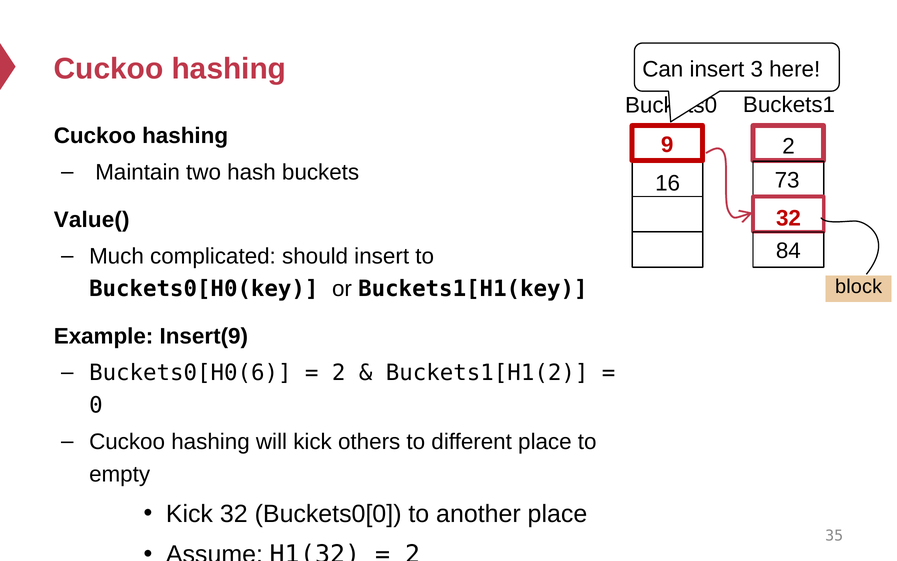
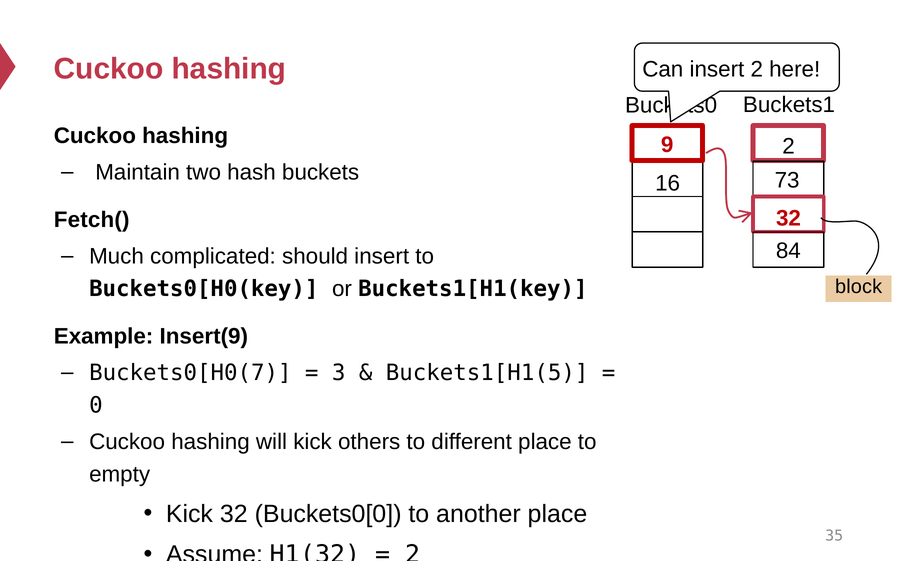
insert 3: 3 -> 2
Value(: Value( -> Fetch(
Buckets0[H0(6: Buckets0[H0(6 -> Buckets0[H0(7
2 at (339, 373): 2 -> 3
Buckets1[H1(2: Buckets1[H1(2 -> Buckets1[H1(5
